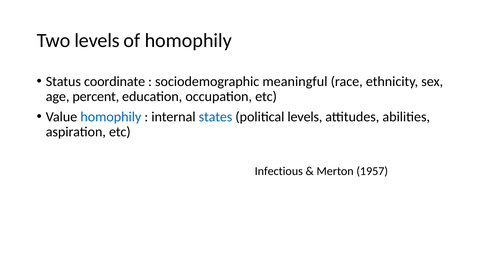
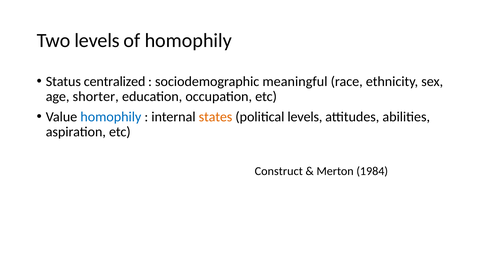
coordinate: coordinate -> centralized
percent: percent -> shorter
states colour: blue -> orange
Infectious: Infectious -> Construct
1957: 1957 -> 1984
